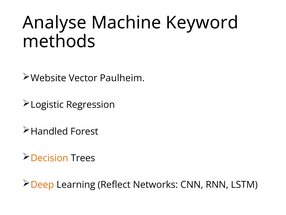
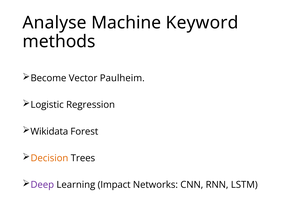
Website: Website -> Become
Handled: Handled -> Wikidata
Deep colour: orange -> purple
Reflect: Reflect -> Impact
